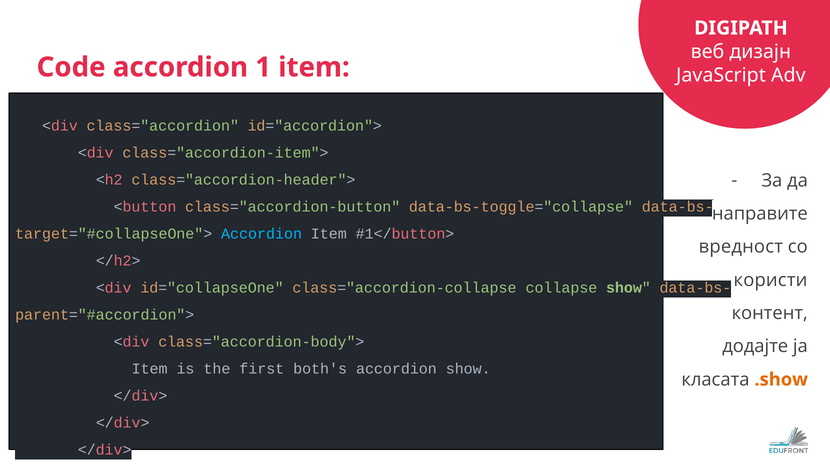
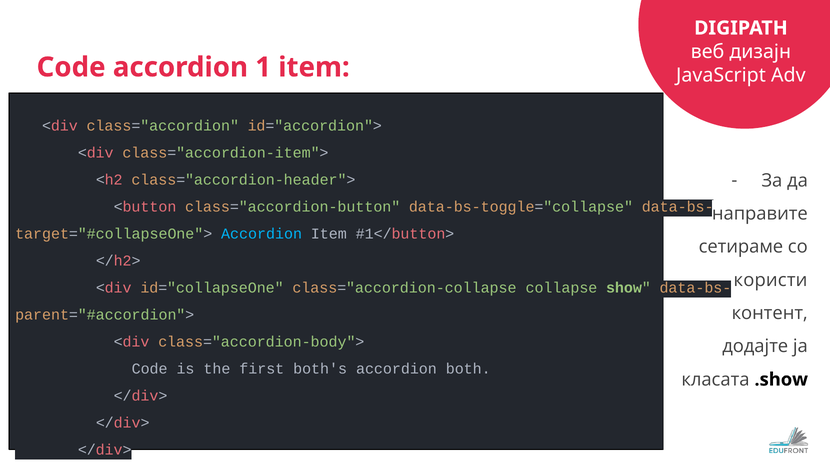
вредност: вредност -> сетираме
Item at (150, 369): Item -> Code
accordion show: show -> both
.show colour: orange -> black
